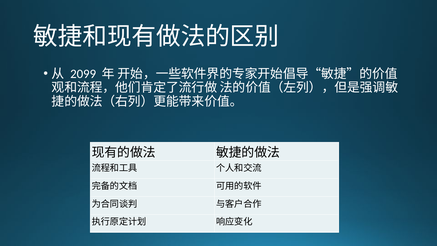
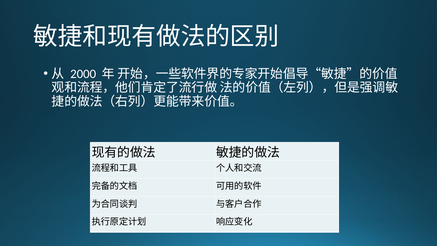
2099: 2099 -> 2000
